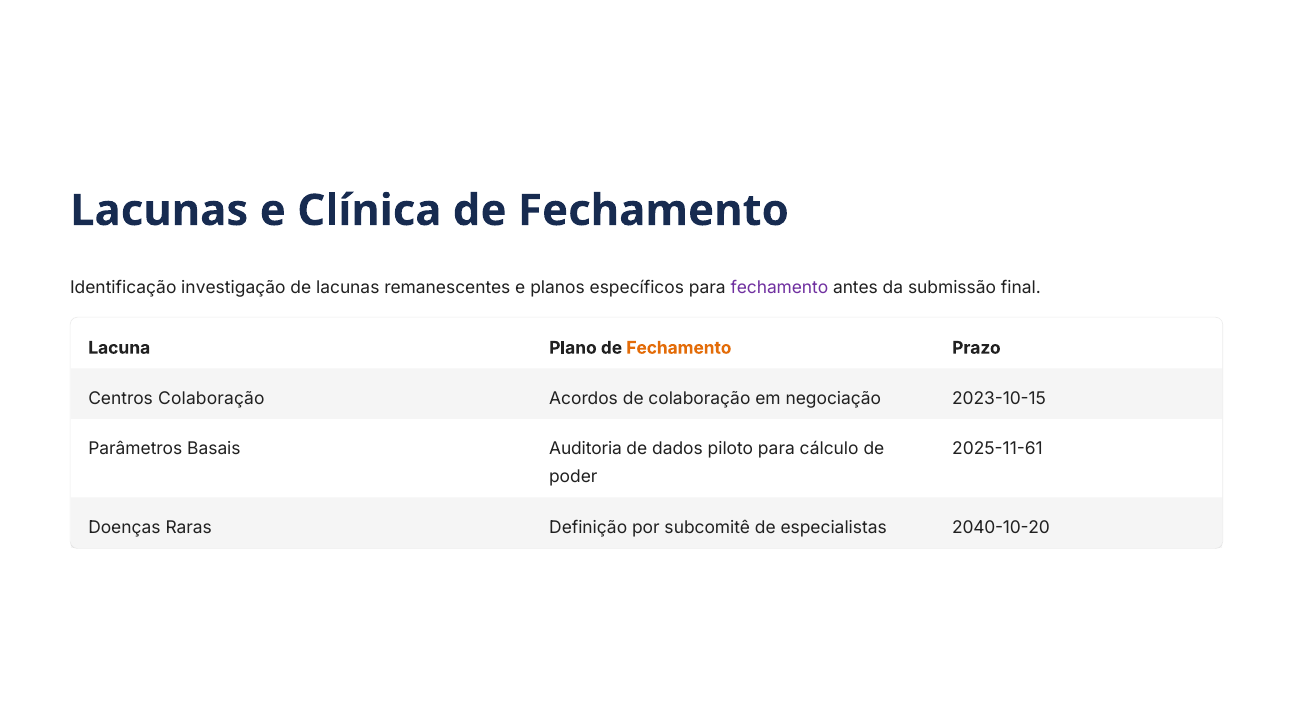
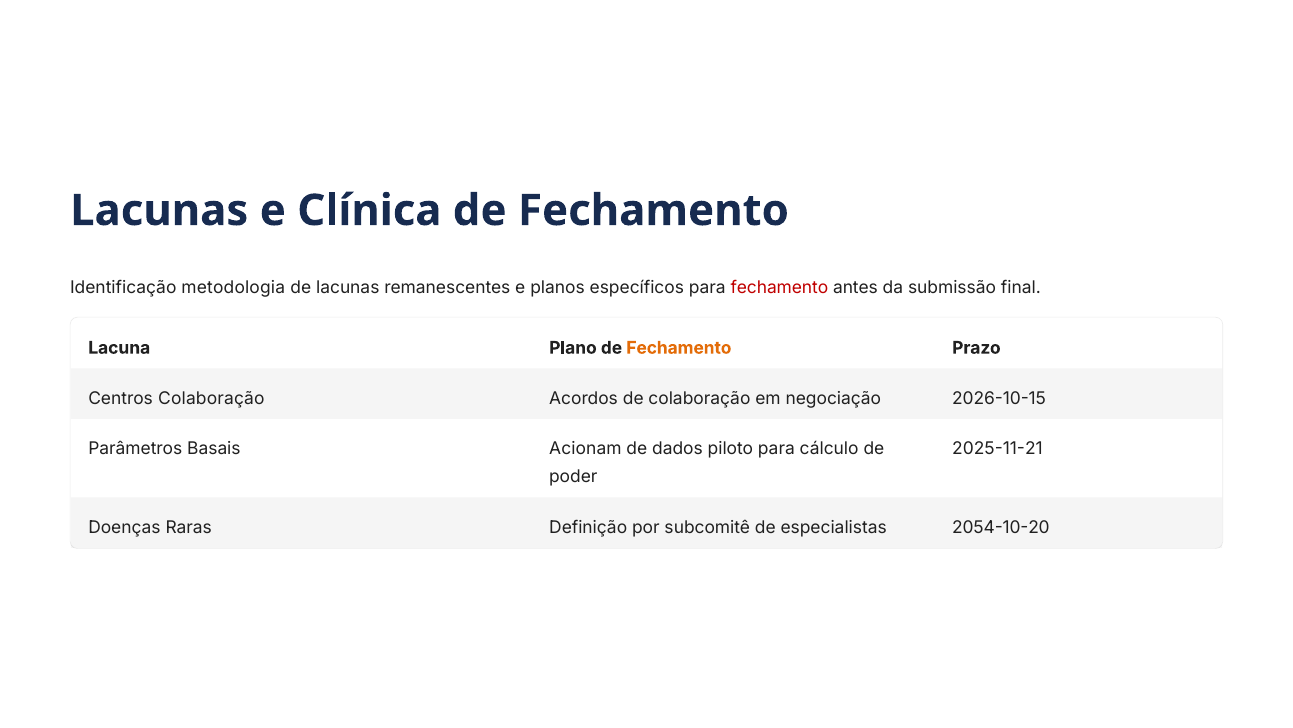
investigação: investigação -> metodologia
fechamento at (779, 288) colour: purple -> red
2023-10-15: 2023-10-15 -> 2026-10-15
Auditoria: Auditoria -> Acionam
2025-11-61: 2025-11-61 -> 2025-11-21
2040-10-20: 2040-10-20 -> 2054-10-20
